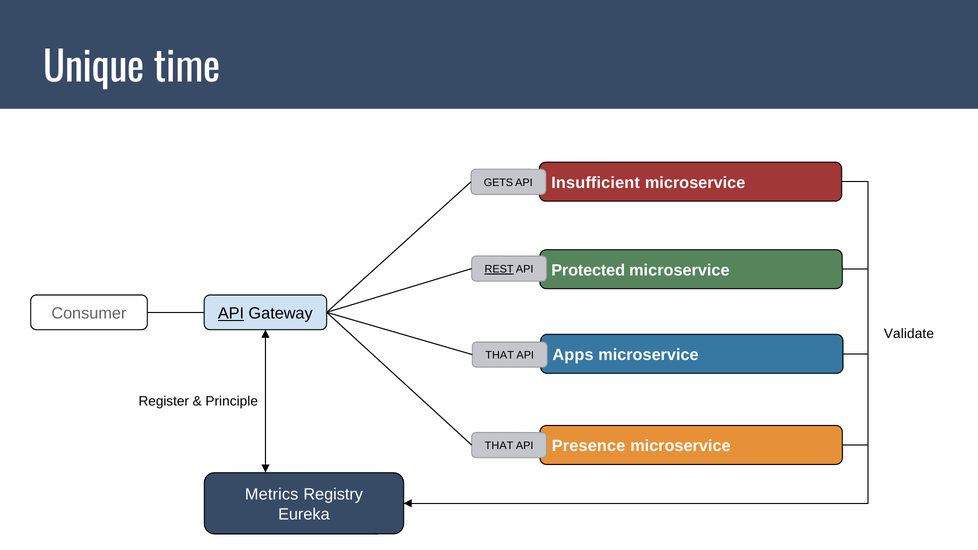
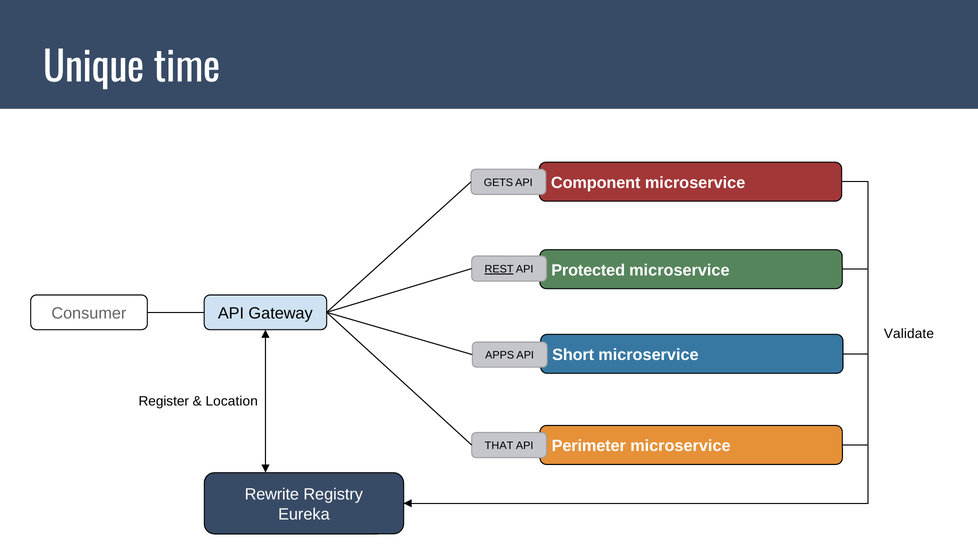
Insufficient: Insufficient -> Component
API at (231, 314) underline: present -> none
Apps: Apps -> Short
THAT at (500, 355): THAT -> APPS
Principle: Principle -> Location
Presence: Presence -> Perimeter
Metrics: Metrics -> Rewrite
